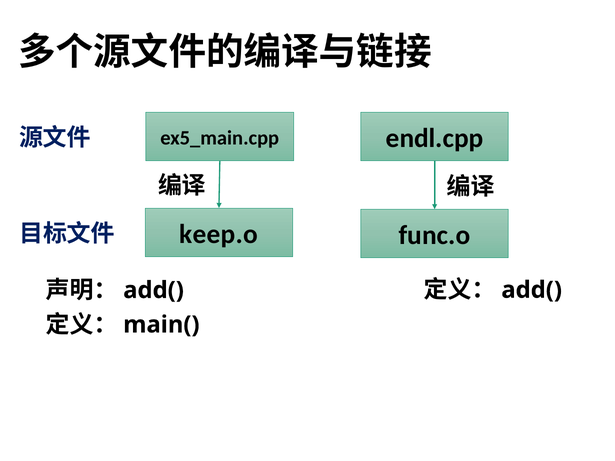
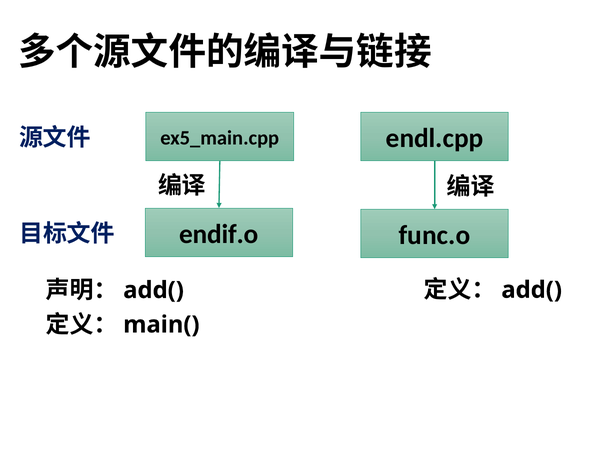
keep.o: keep.o -> endif.o
